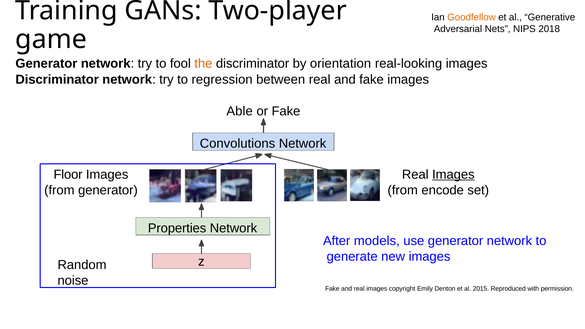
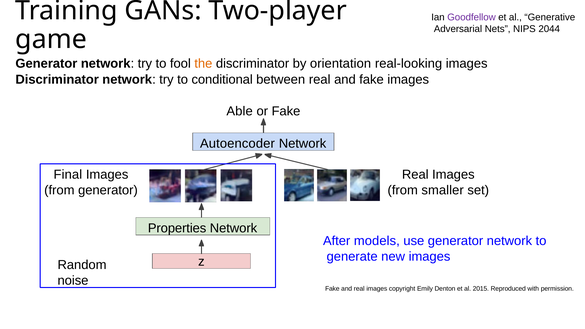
Goodfellow colour: orange -> purple
2018: 2018 -> 2044
regression: regression -> conditional
Convolutions: Convolutions -> Autoencoder
Floor: Floor -> Final
Images at (453, 175) underline: present -> none
encode: encode -> smaller
